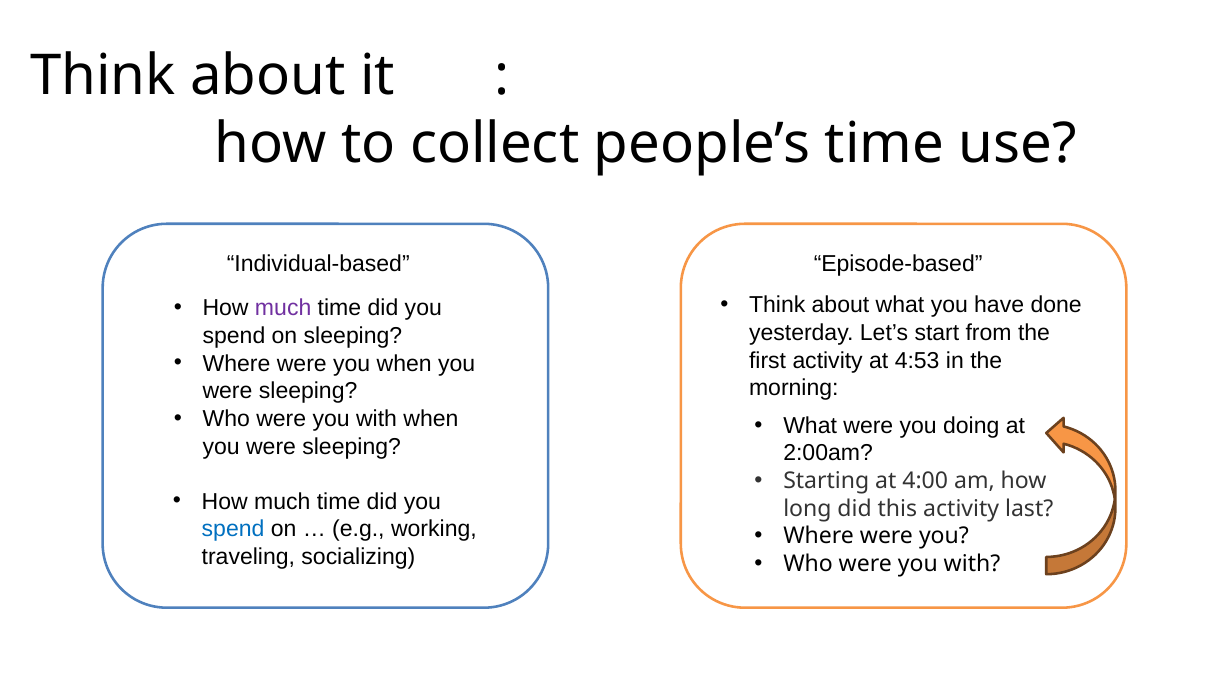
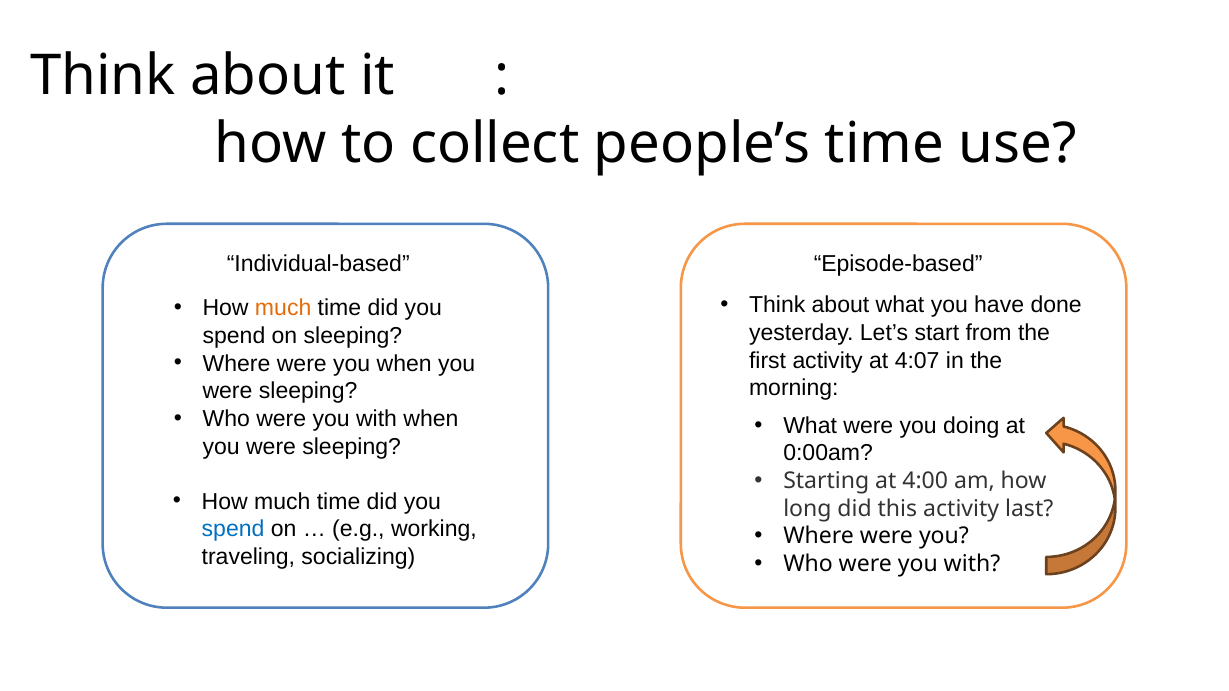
much at (283, 308) colour: purple -> orange
4:53: 4:53 -> 4:07
2:00am: 2:00am -> 0:00am
